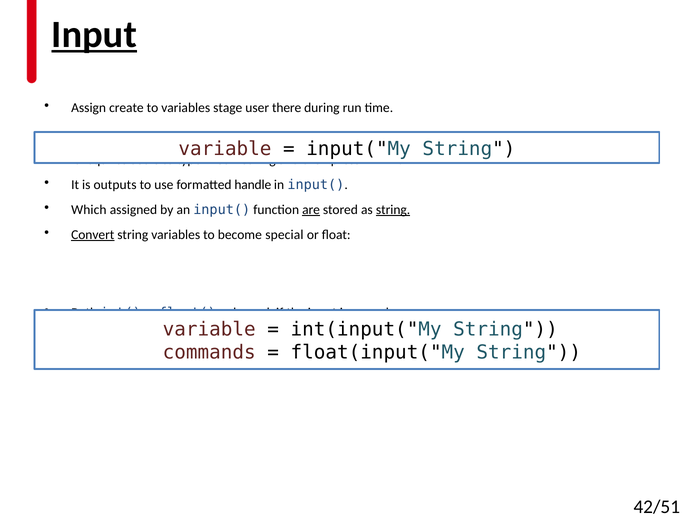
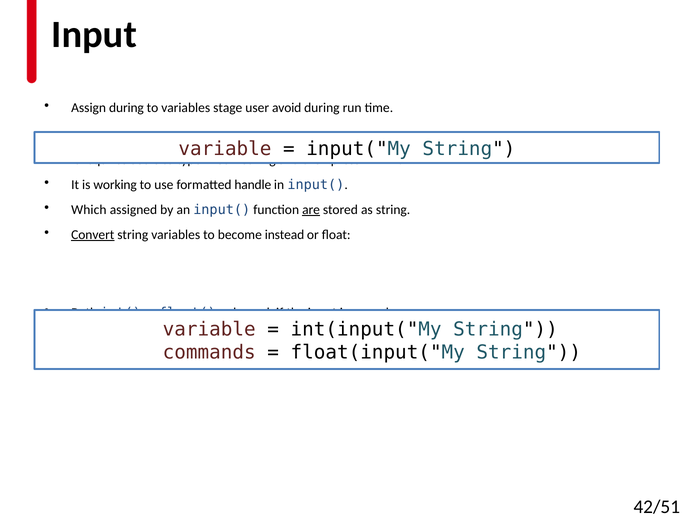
Input at (94, 35) underline: present -> none
Assign create: create -> during
there: there -> avoid
outputs: outputs -> working
string at (393, 209) underline: present -> none
special: special -> instead
